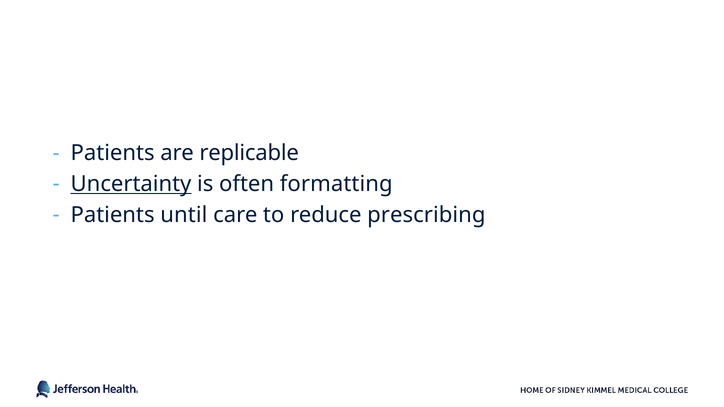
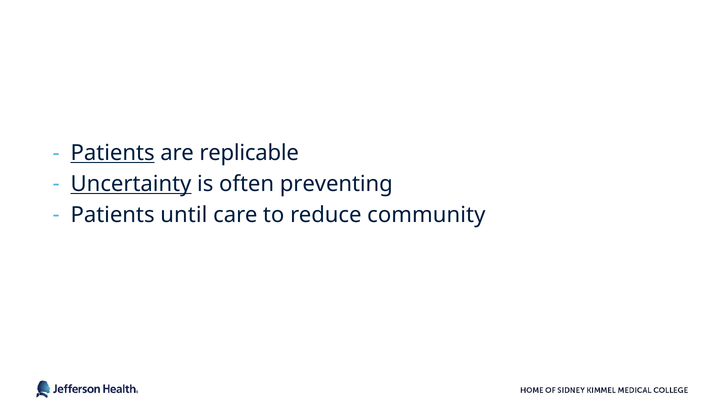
Patients at (113, 153) underline: none -> present
formatting: formatting -> preventing
prescribing: prescribing -> community
